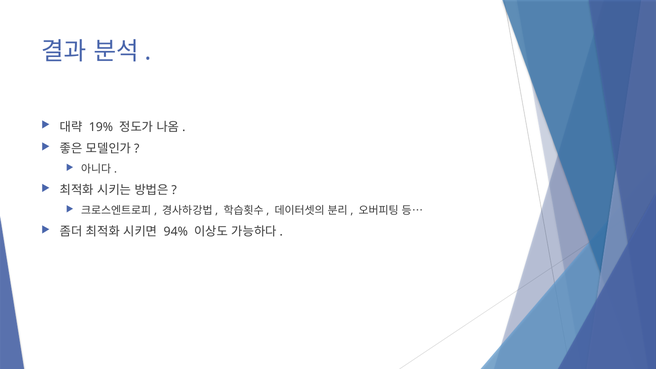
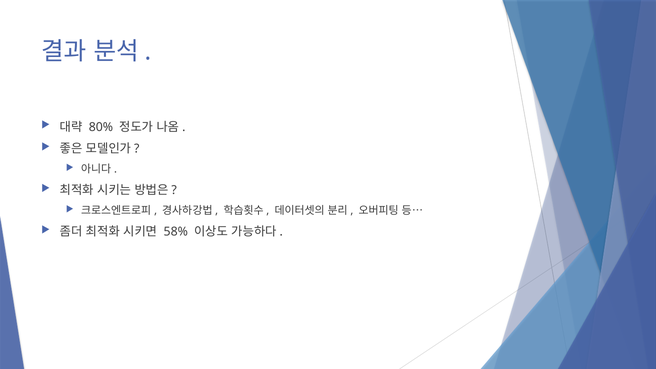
19%: 19% -> 80%
94%: 94% -> 58%
